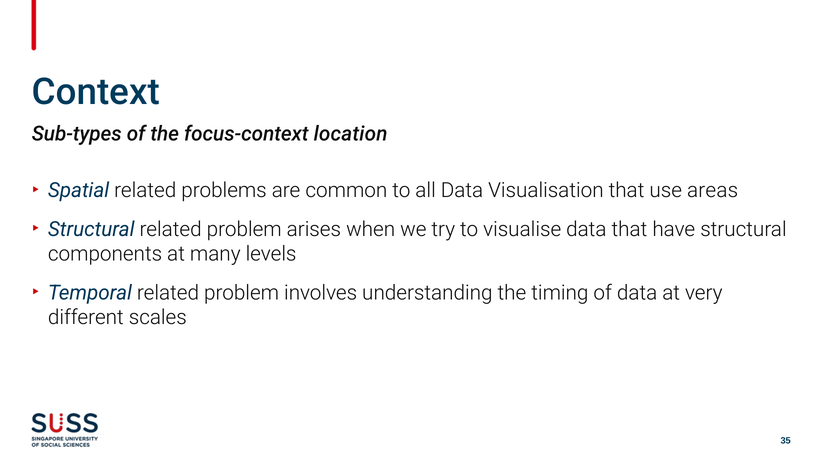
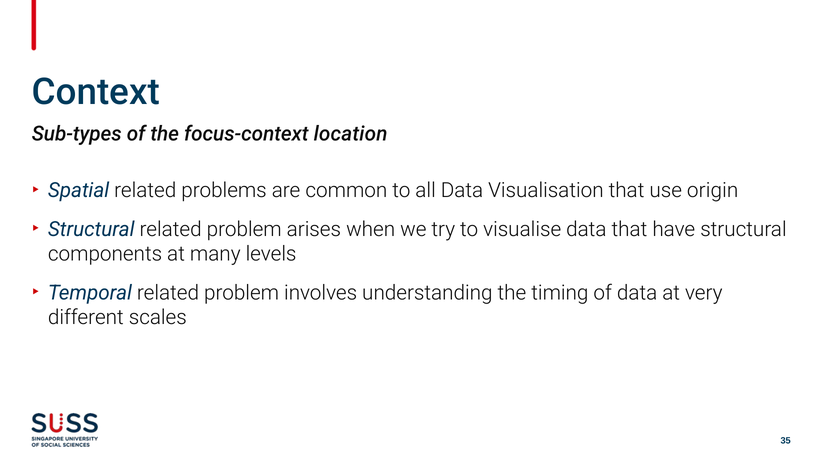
areas: areas -> origin
